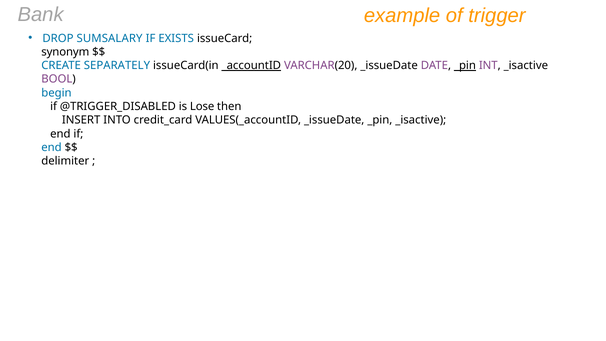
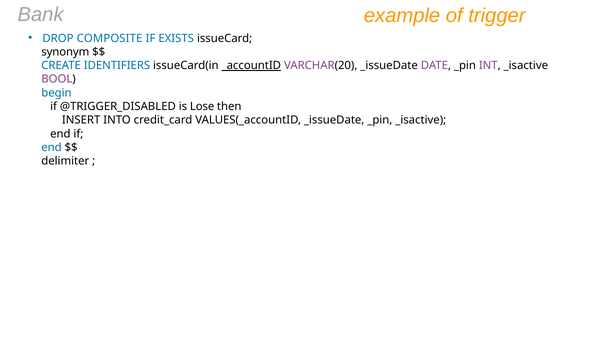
SUMSALARY: SUMSALARY -> COMPOSITE
SEPARATELY: SEPARATELY -> IDENTIFIERS
_pin at (465, 66) underline: present -> none
